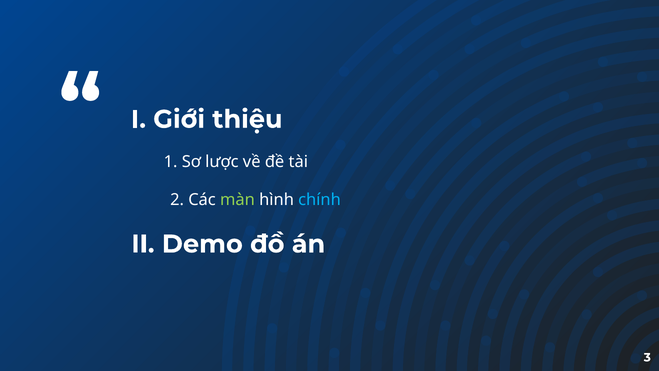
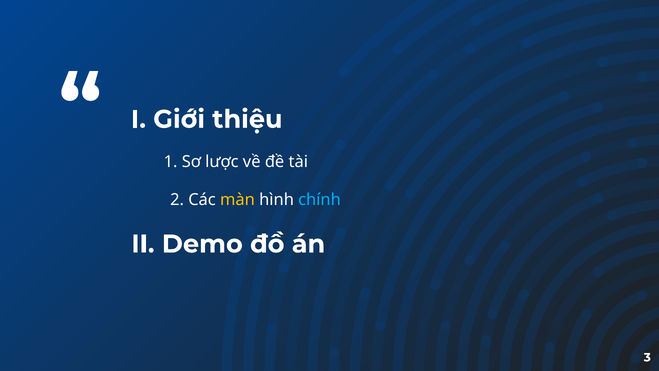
màn colour: light green -> yellow
